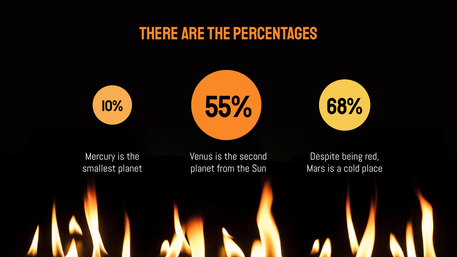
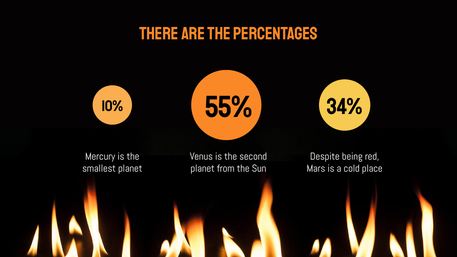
68%: 68% -> 34%
